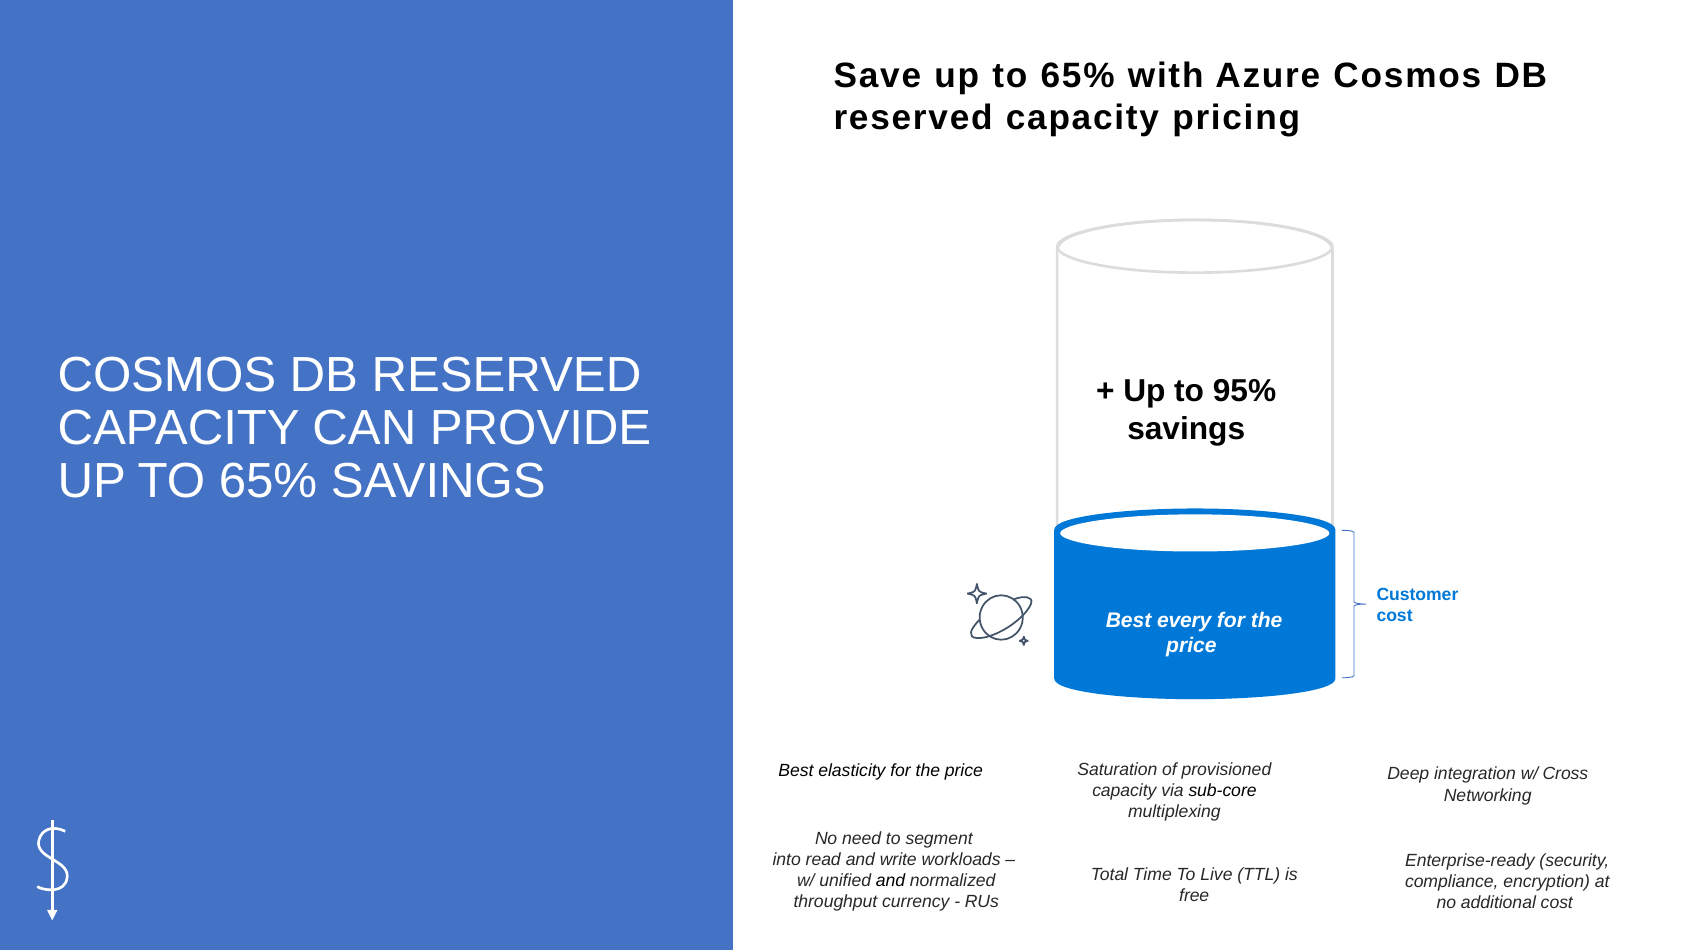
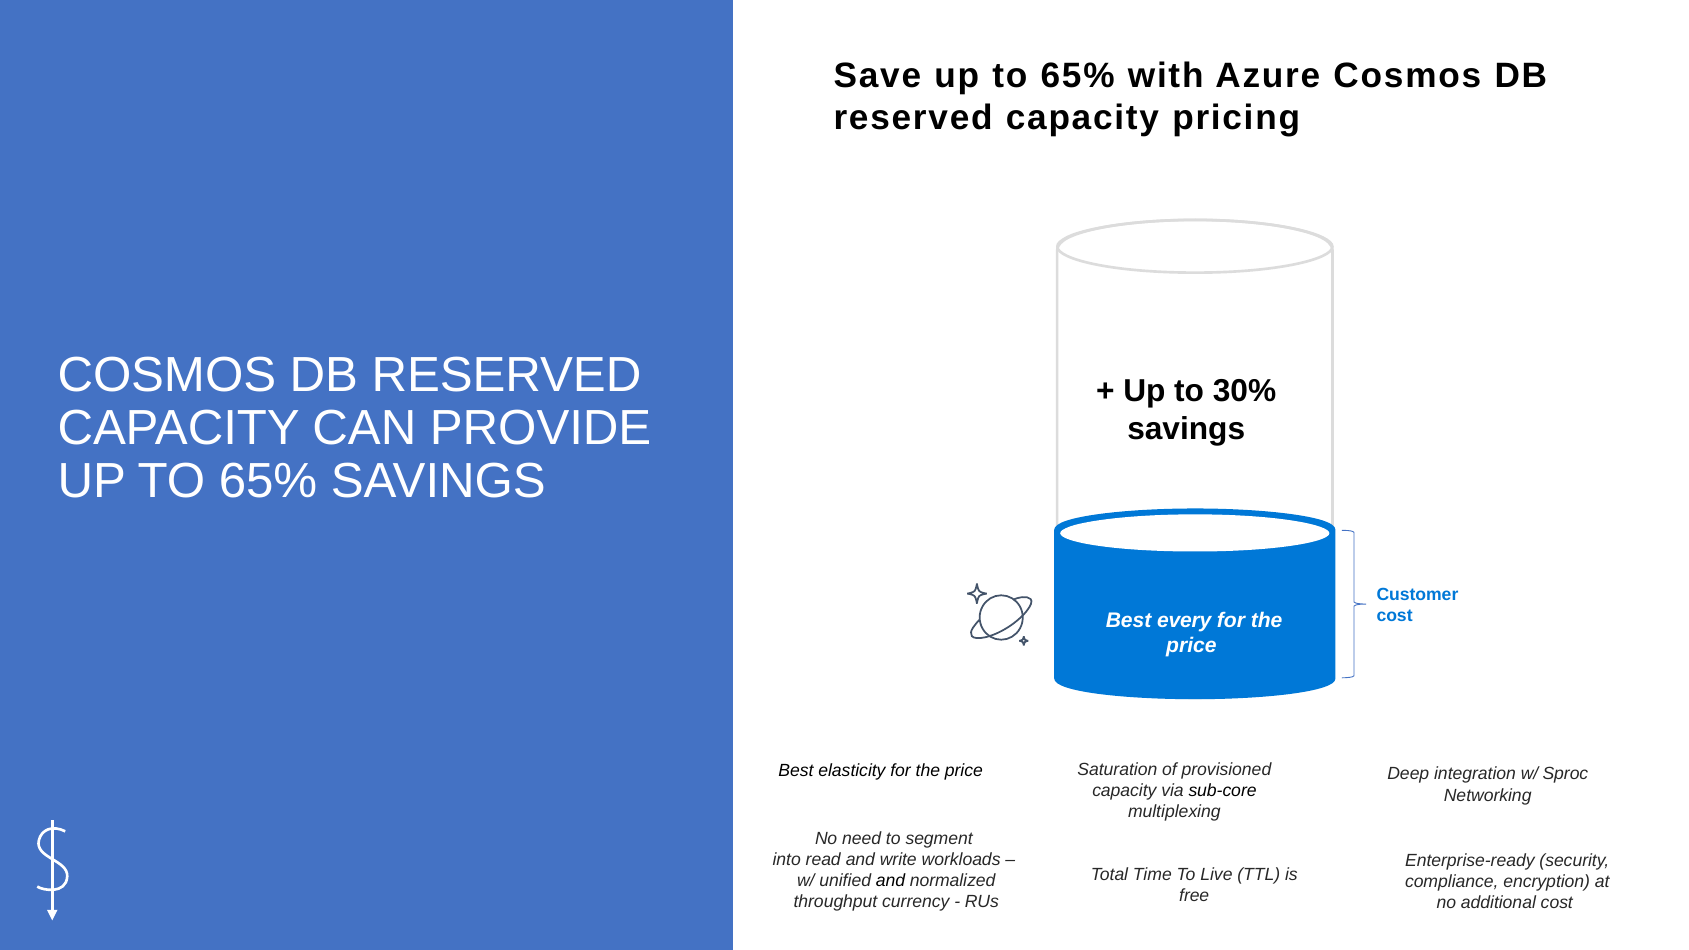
95%: 95% -> 30%
Cross: Cross -> Sproc
